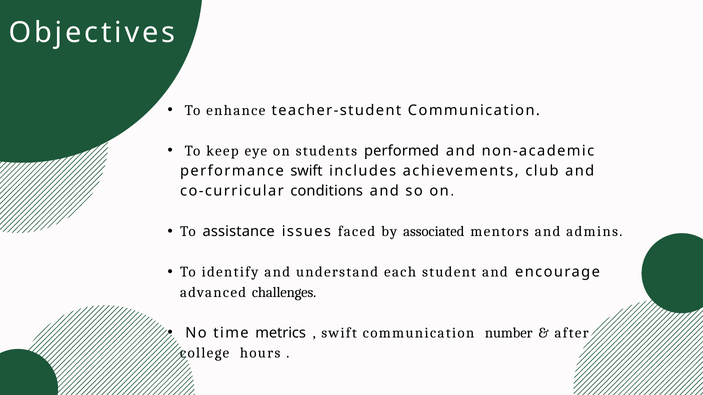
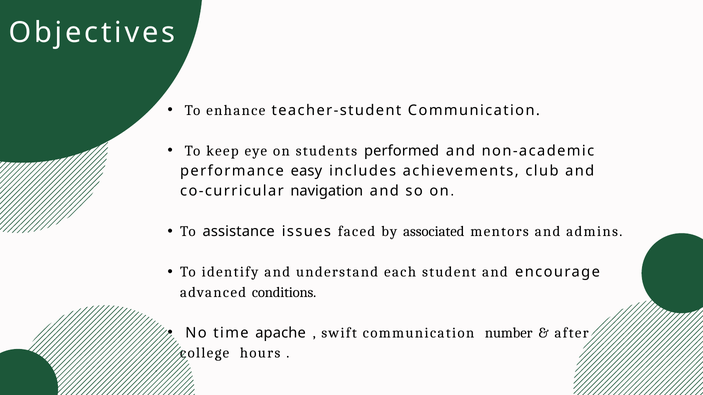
performance swift: swift -> easy
conditions: conditions -> navigation
challenges: challenges -> conditions
metrics: metrics -> apache
